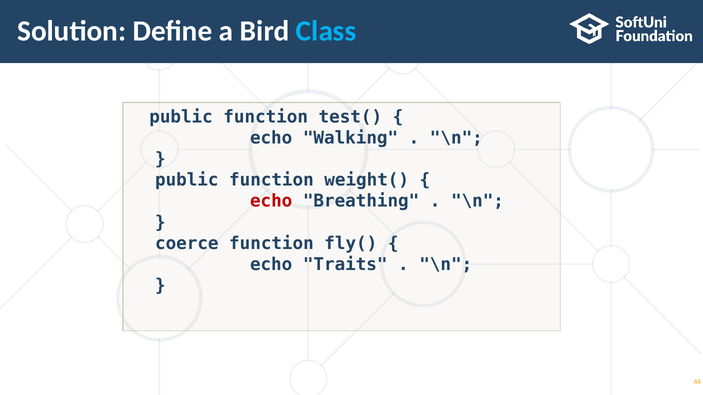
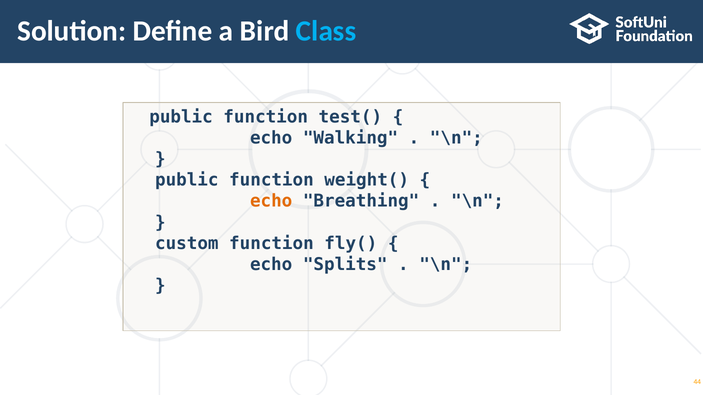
echo at (271, 201) colour: red -> orange
coerce: coerce -> custom
Traits: Traits -> Splits
